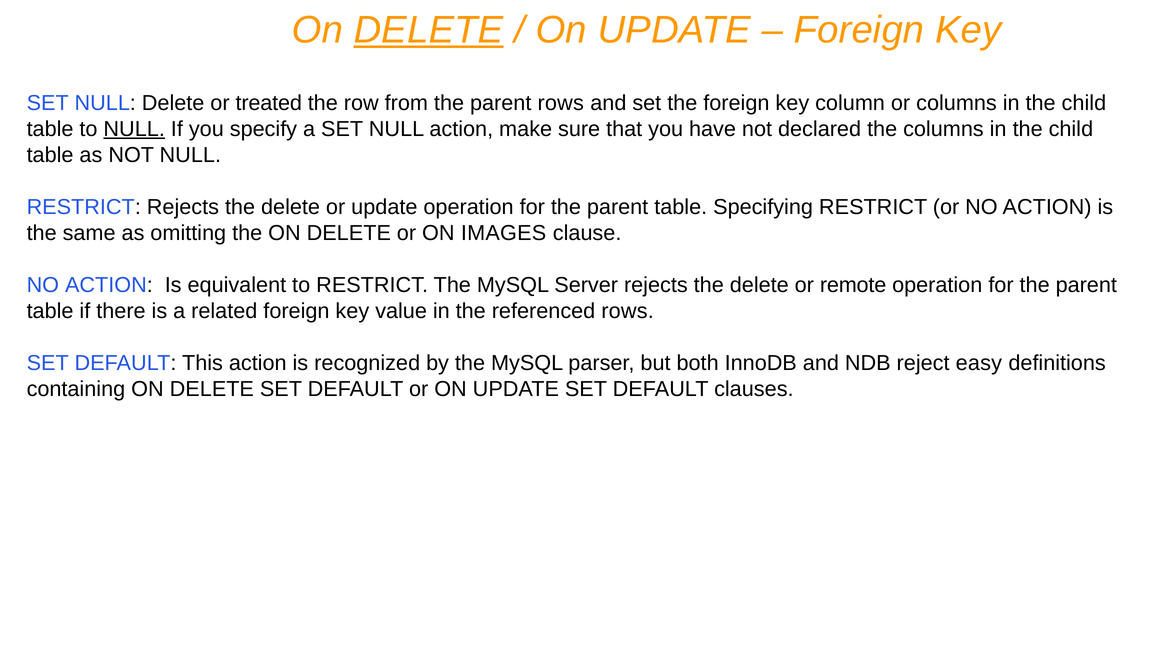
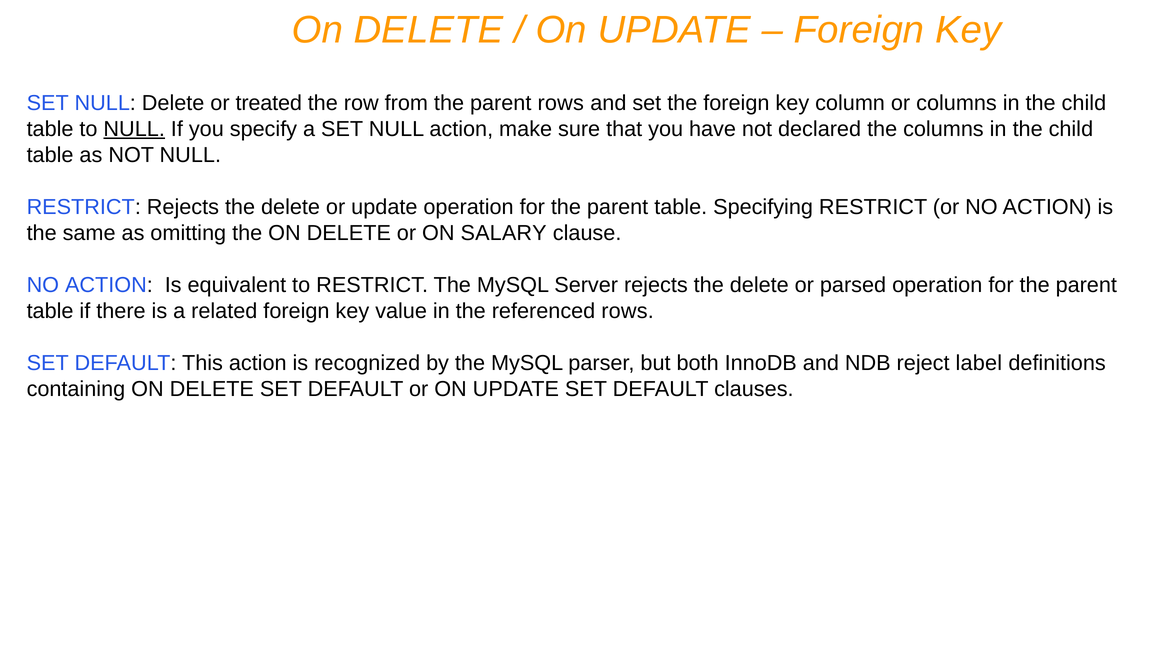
DELETE at (428, 30) underline: present -> none
IMAGES: IMAGES -> SALARY
remote: remote -> parsed
easy: easy -> label
